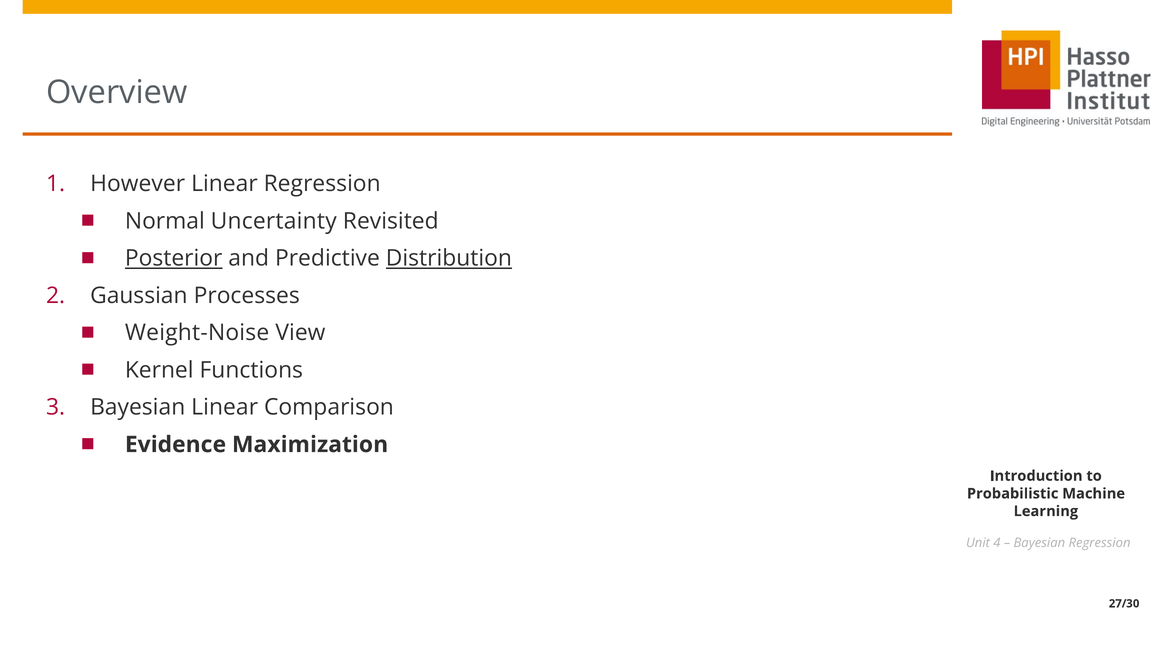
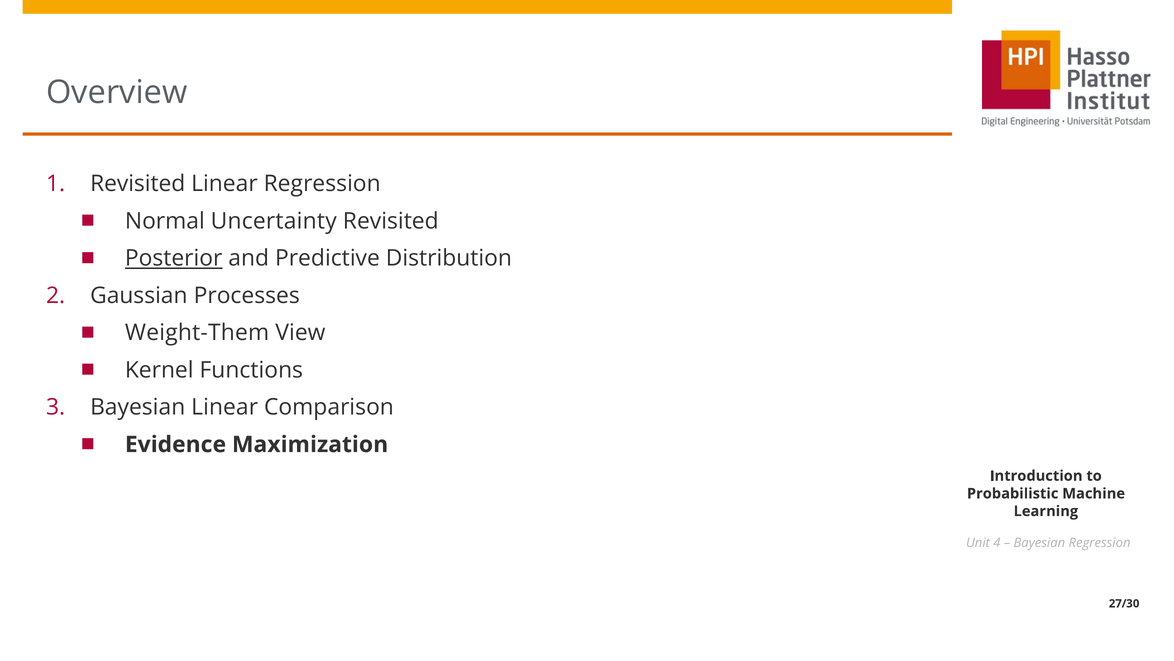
However at (138, 184): However -> Revisited
Distribution underline: present -> none
Weight-Noise: Weight-Noise -> Weight-Them
